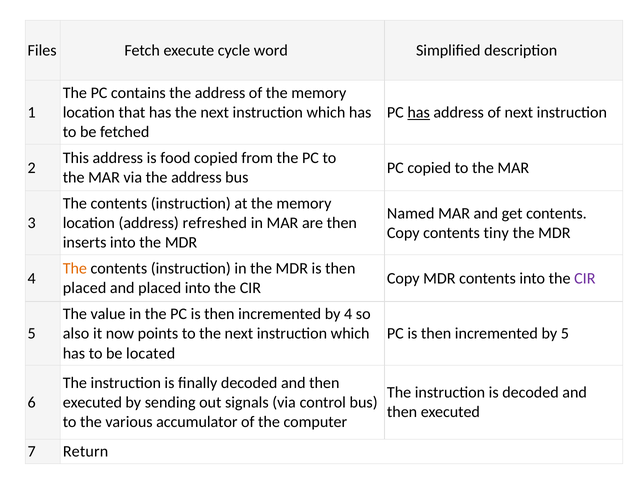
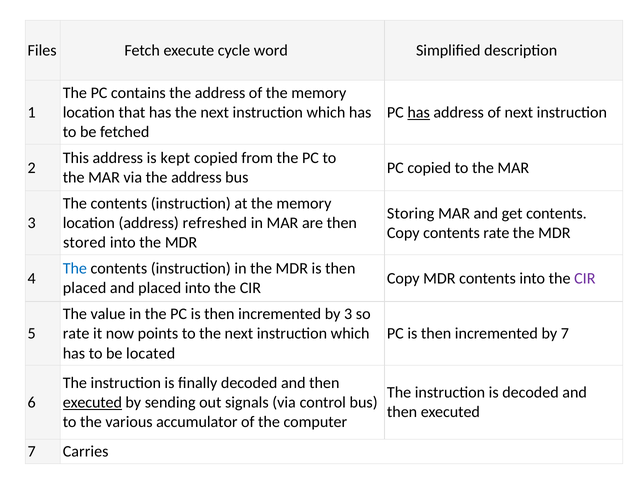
food: food -> kept
Named: Named -> Storing
contents tiny: tiny -> rate
inserts: inserts -> stored
The at (75, 269) colour: orange -> blue
by 4: 4 -> 3
also at (76, 334): also -> rate
by 5: 5 -> 7
executed at (92, 403) underline: none -> present
Return: Return -> Carries
